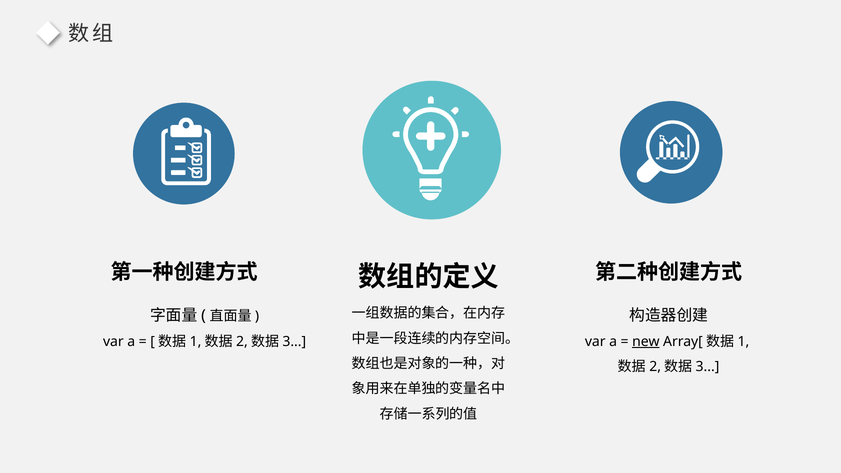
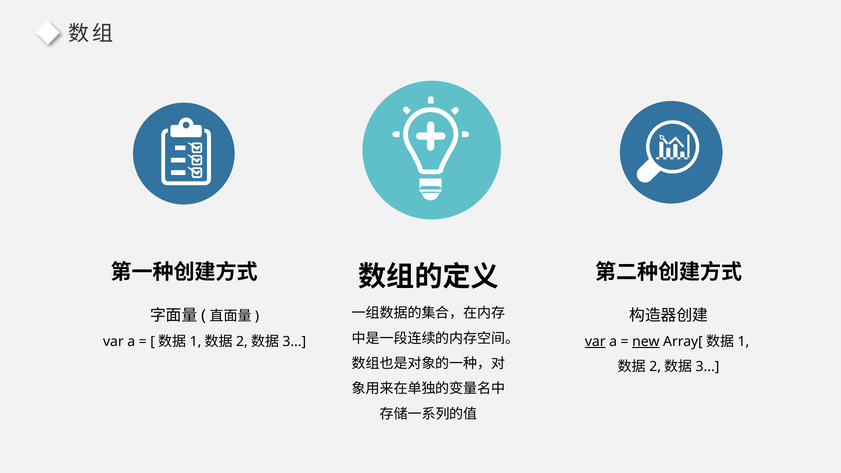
var at (595, 342) underline: none -> present
